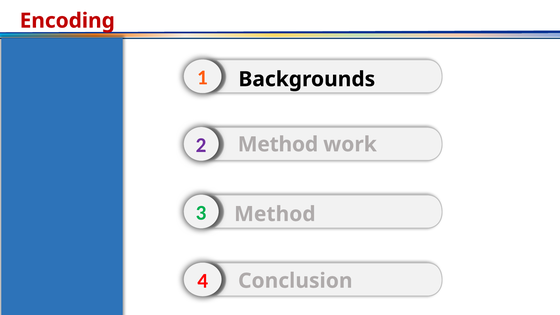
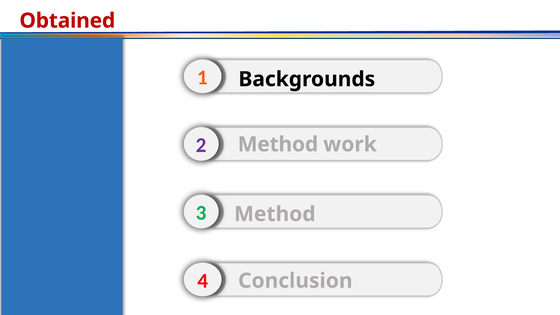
Encoding: Encoding -> Obtained
